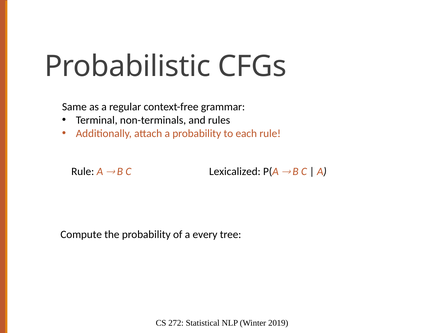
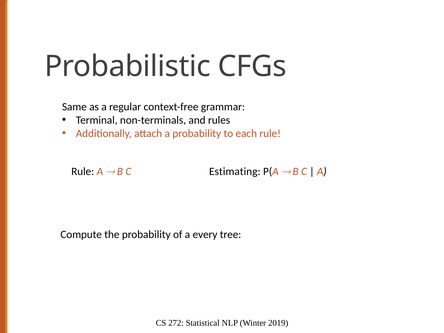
Lexicalized: Lexicalized -> Estimating
